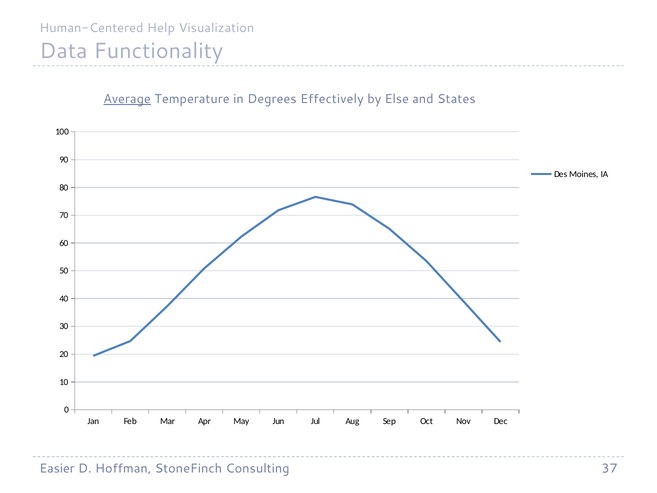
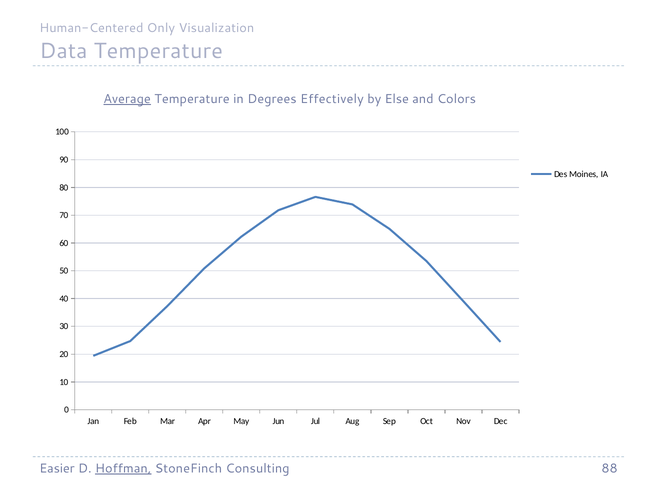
Help: Help -> Only
Data Functionality: Functionality -> Temperature
States: States -> Colors
Hoffman underline: none -> present
37: 37 -> 88
